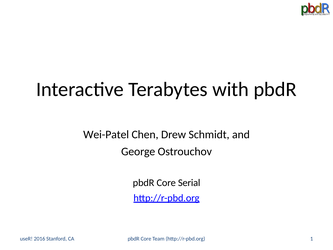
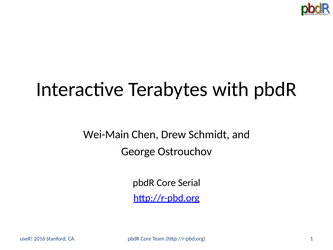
Wei-Patel: Wei-Patel -> Wei-Main
